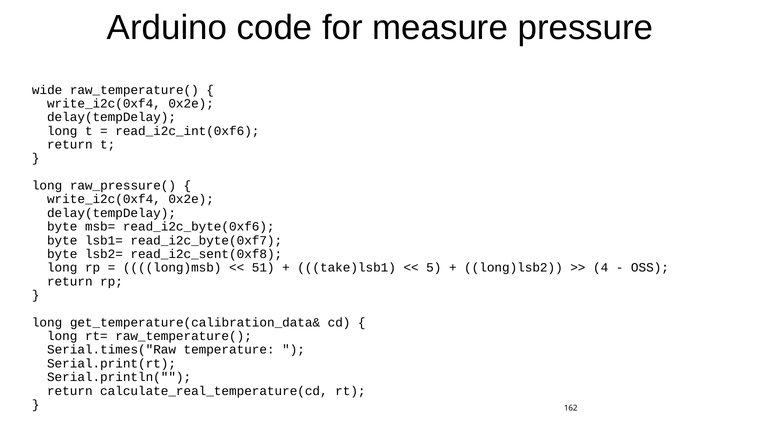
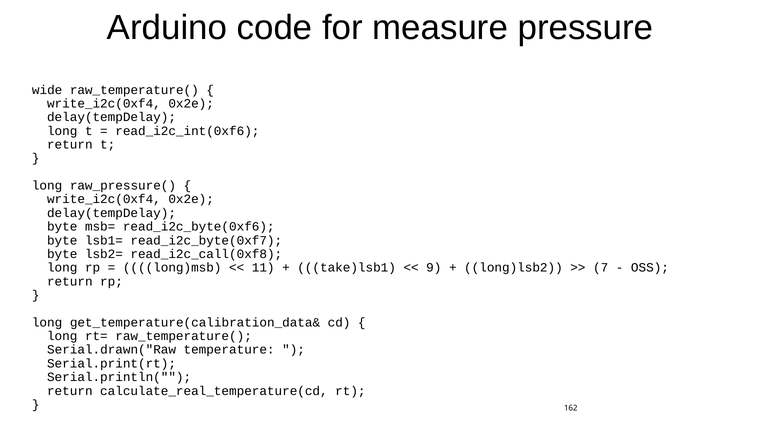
read_i2c_sent(0xf8: read_i2c_sent(0xf8 -> read_i2c_call(0xf8
51: 51 -> 11
5: 5 -> 9
4: 4 -> 7
Serial.times("Raw: Serial.times("Raw -> Serial.drawn("Raw
